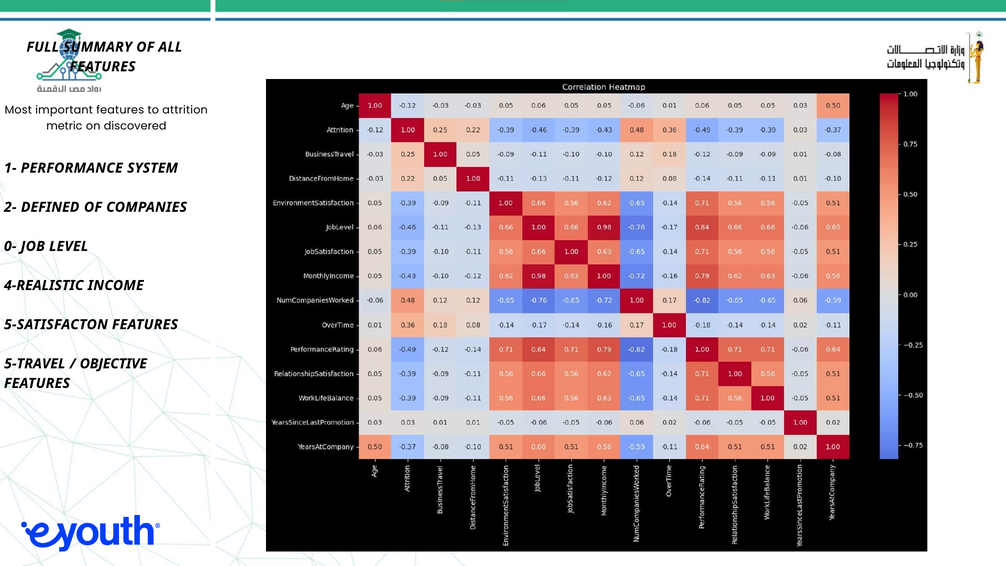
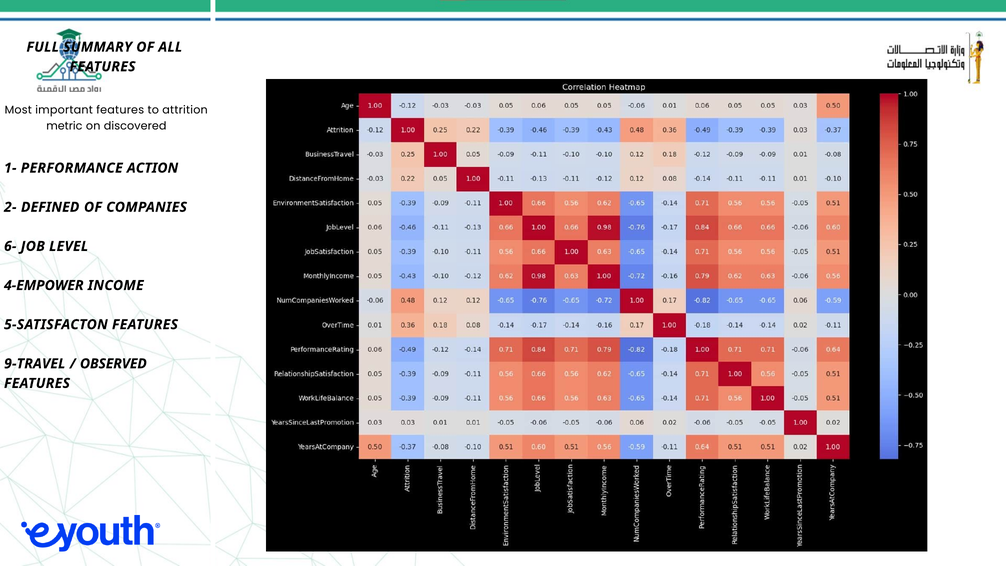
SYSTEM: SYSTEM -> ACTION
0-: 0- -> 6-
4-REALISTIC: 4-REALISTIC -> 4-EMPOWER
5-TRAVEL: 5-TRAVEL -> 9-TRAVEL
OBJECTIVE: OBJECTIVE -> OBSERVED
